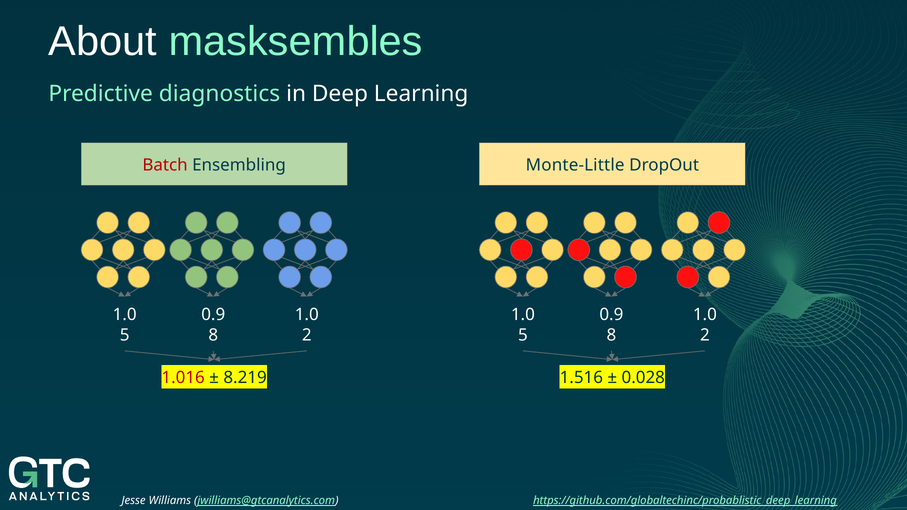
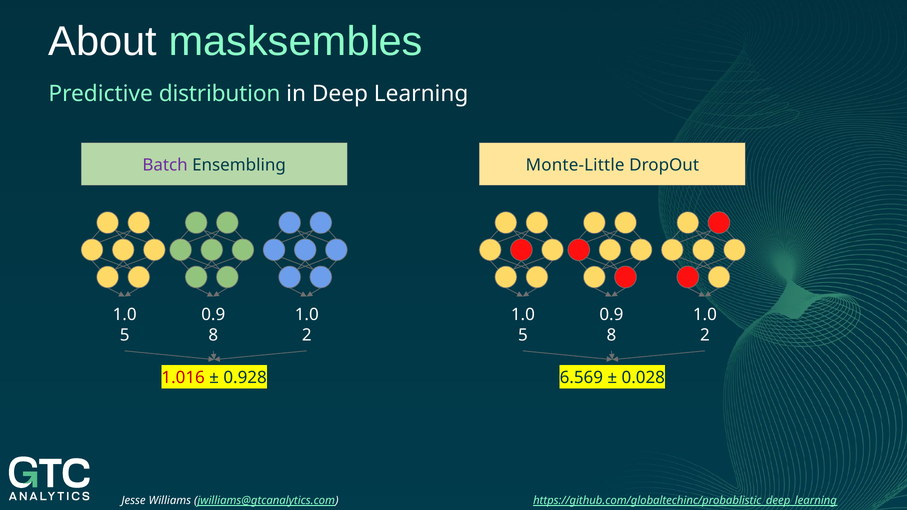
diagnostics: diagnostics -> distribution
Batch colour: red -> purple
8.219: 8.219 -> 0.928
1.516: 1.516 -> 6.569
